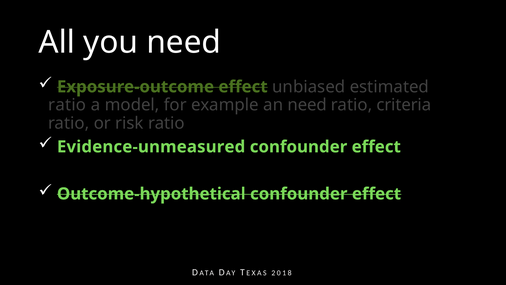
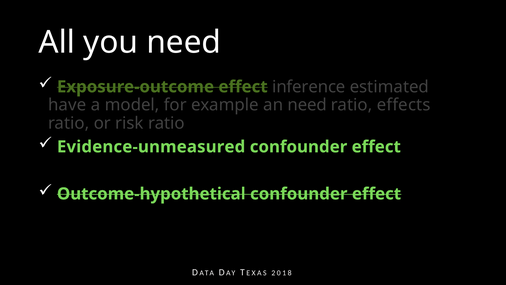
unbiased: unbiased -> inference
ratio at (67, 105): ratio -> have
criteria: criteria -> effects
